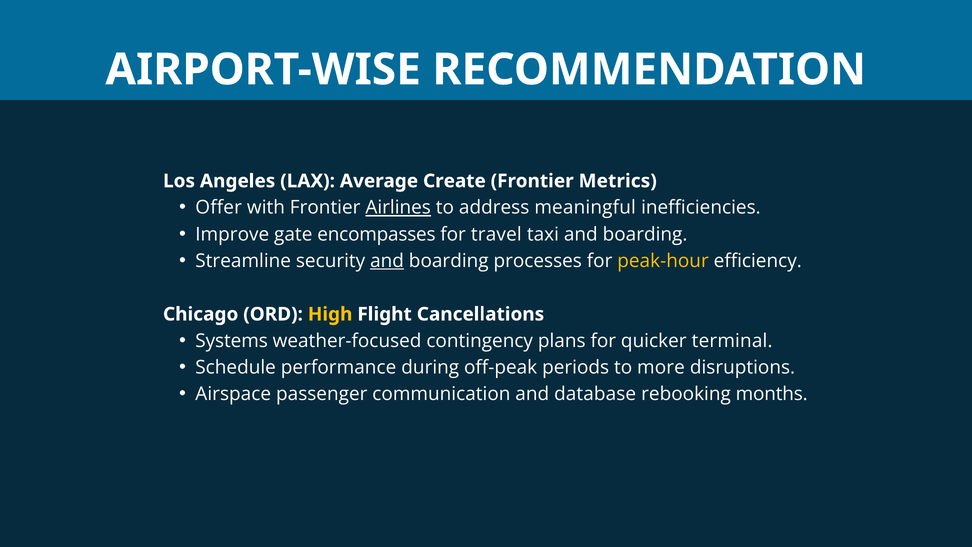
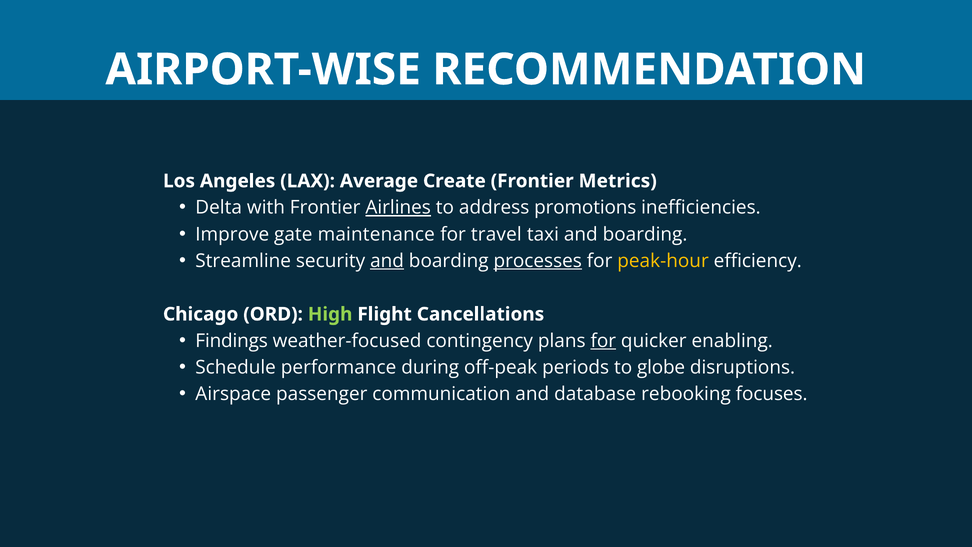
Offer: Offer -> Delta
meaningful: meaningful -> promotions
encompasses: encompasses -> maintenance
processes underline: none -> present
High colour: yellow -> light green
Systems: Systems -> Findings
for at (603, 341) underline: none -> present
terminal: terminal -> enabling
more: more -> globe
months: months -> focuses
